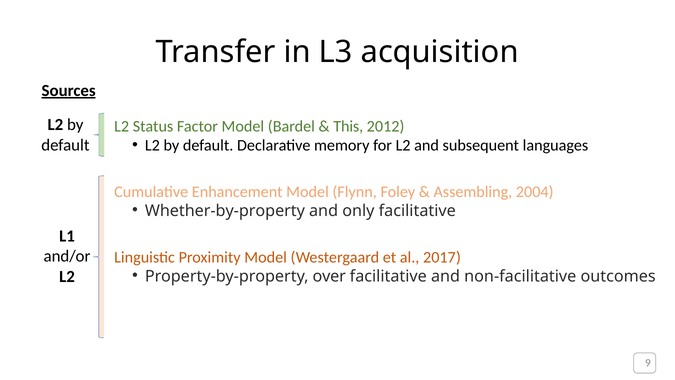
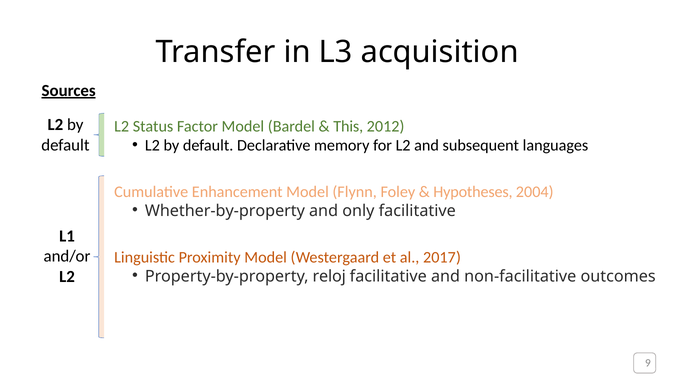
Assembling: Assembling -> Hypotheses
over: over -> reloj
